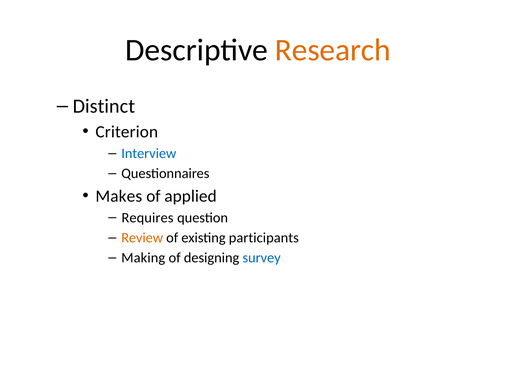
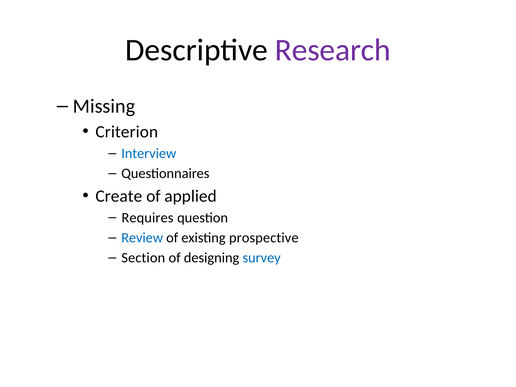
Research colour: orange -> purple
Distinct: Distinct -> Missing
Makes: Makes -> Create
Review colour: orange -> blue
participants: participants -> prospective
Making: Making -> Section
